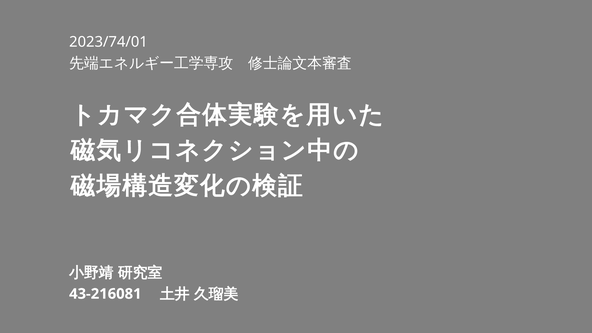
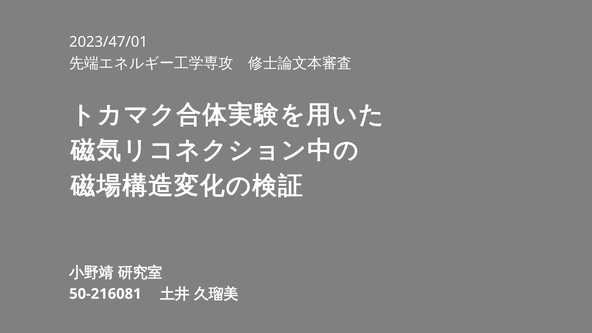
2023/74/01: 2023/74/01 -> 2023/47/01
43-216081: 43-216081 -> 50-216081
